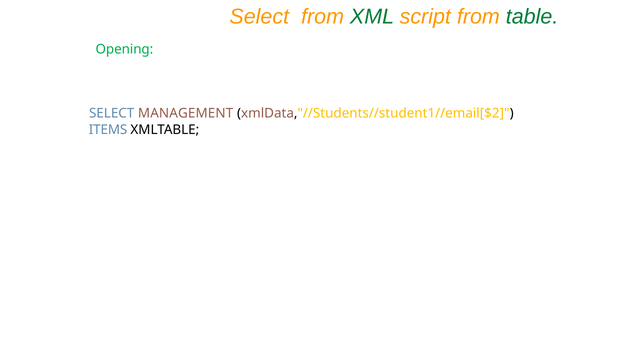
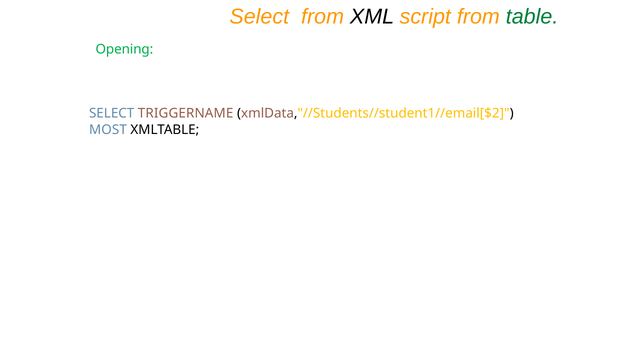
XML colour: green -> black
MANAGEMENT: MANAGEMENT -> TRIGGERNAME
ITEMS: ITEMS -> MOST
